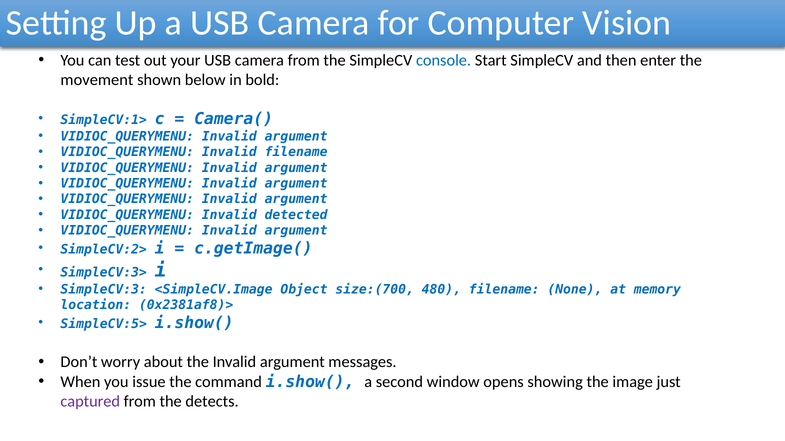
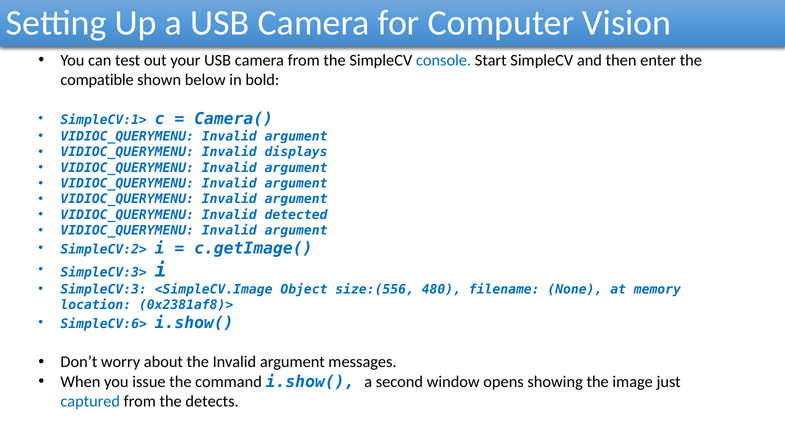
movement: movement -> compatible
Invalid filename: filename -> displays
size:(700: size:(700 -> size:(556
SimpleCV:5>: SimpleCV:5> -> SimpleCV:6>
captured colour: purple -> blue
